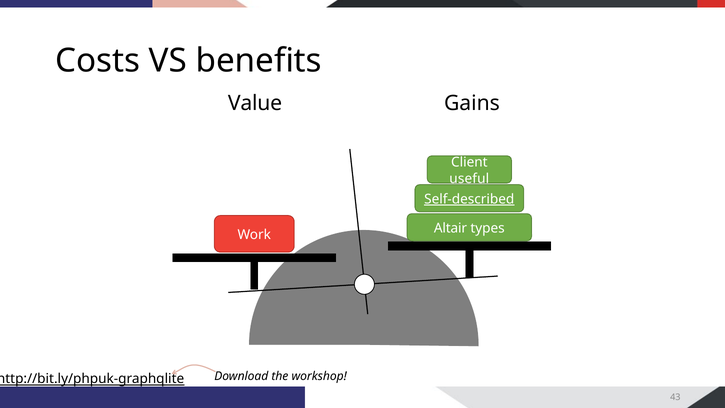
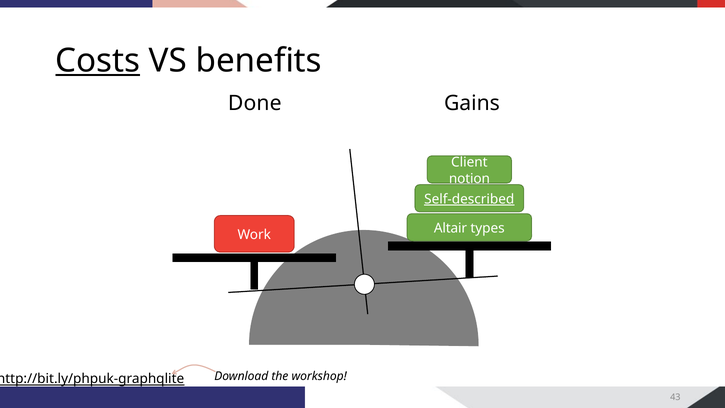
Costs underline: none -> present
Value: Value -> Done
useful: useful -> notion
